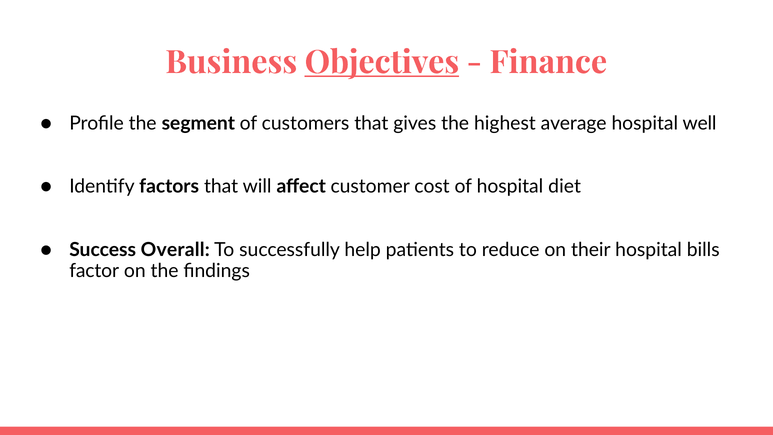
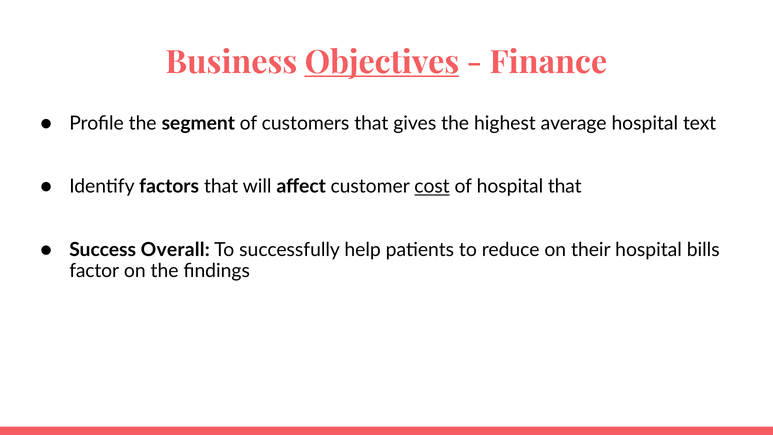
well: well -> text
cost underline: none -> present
hospital diet: diet -> that
